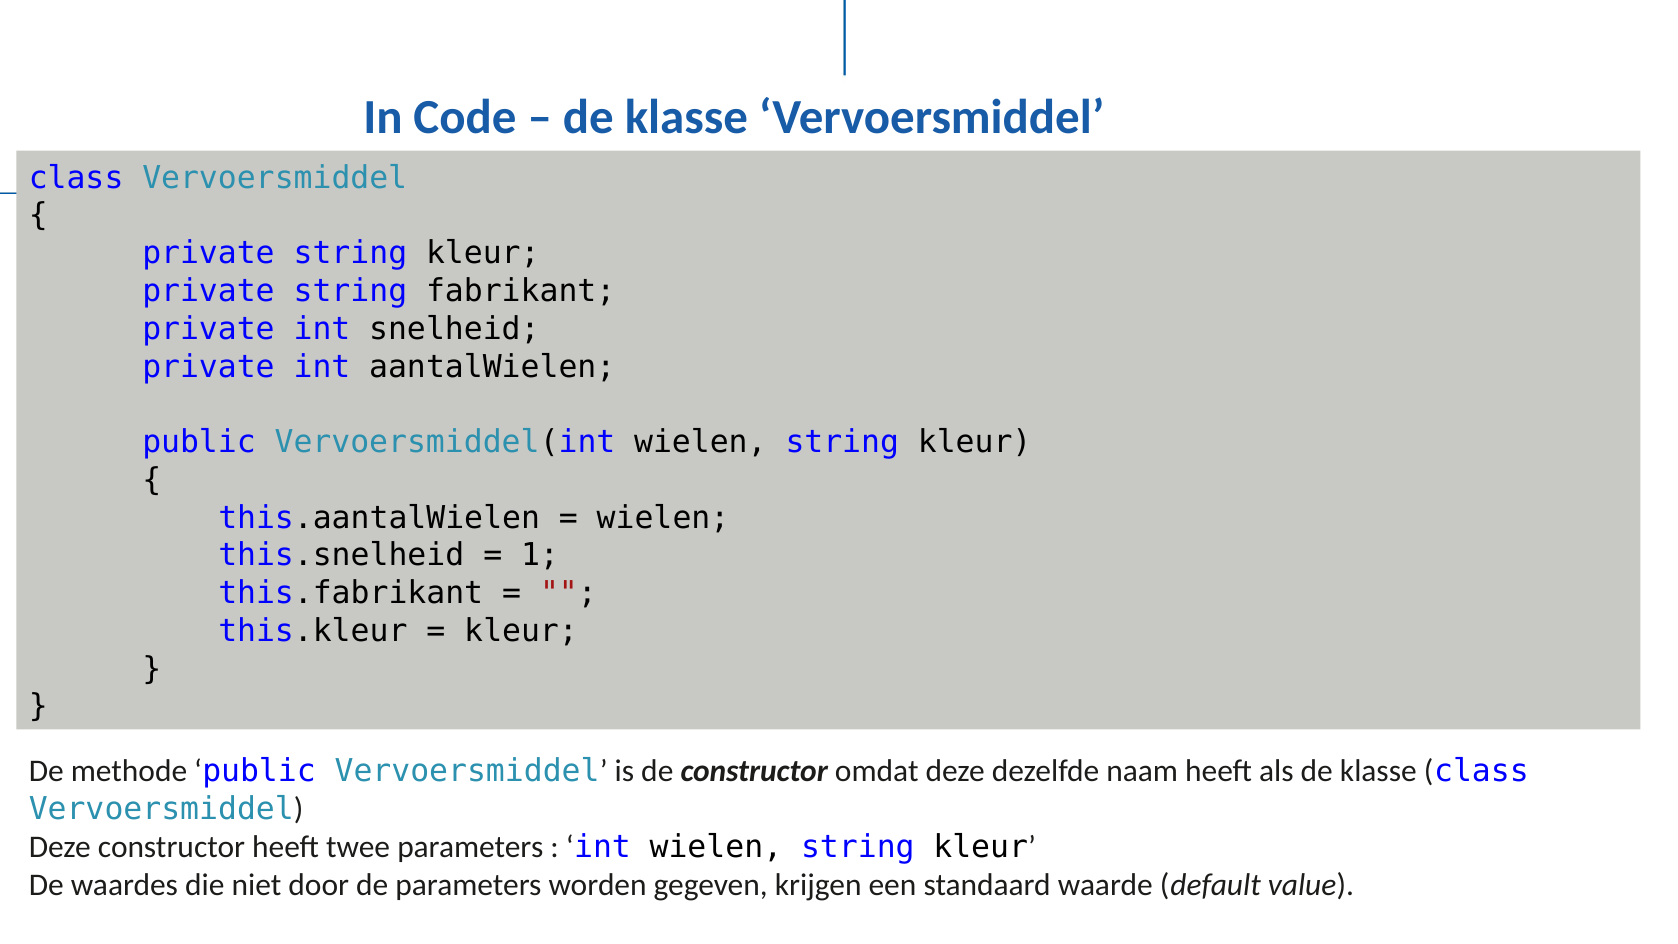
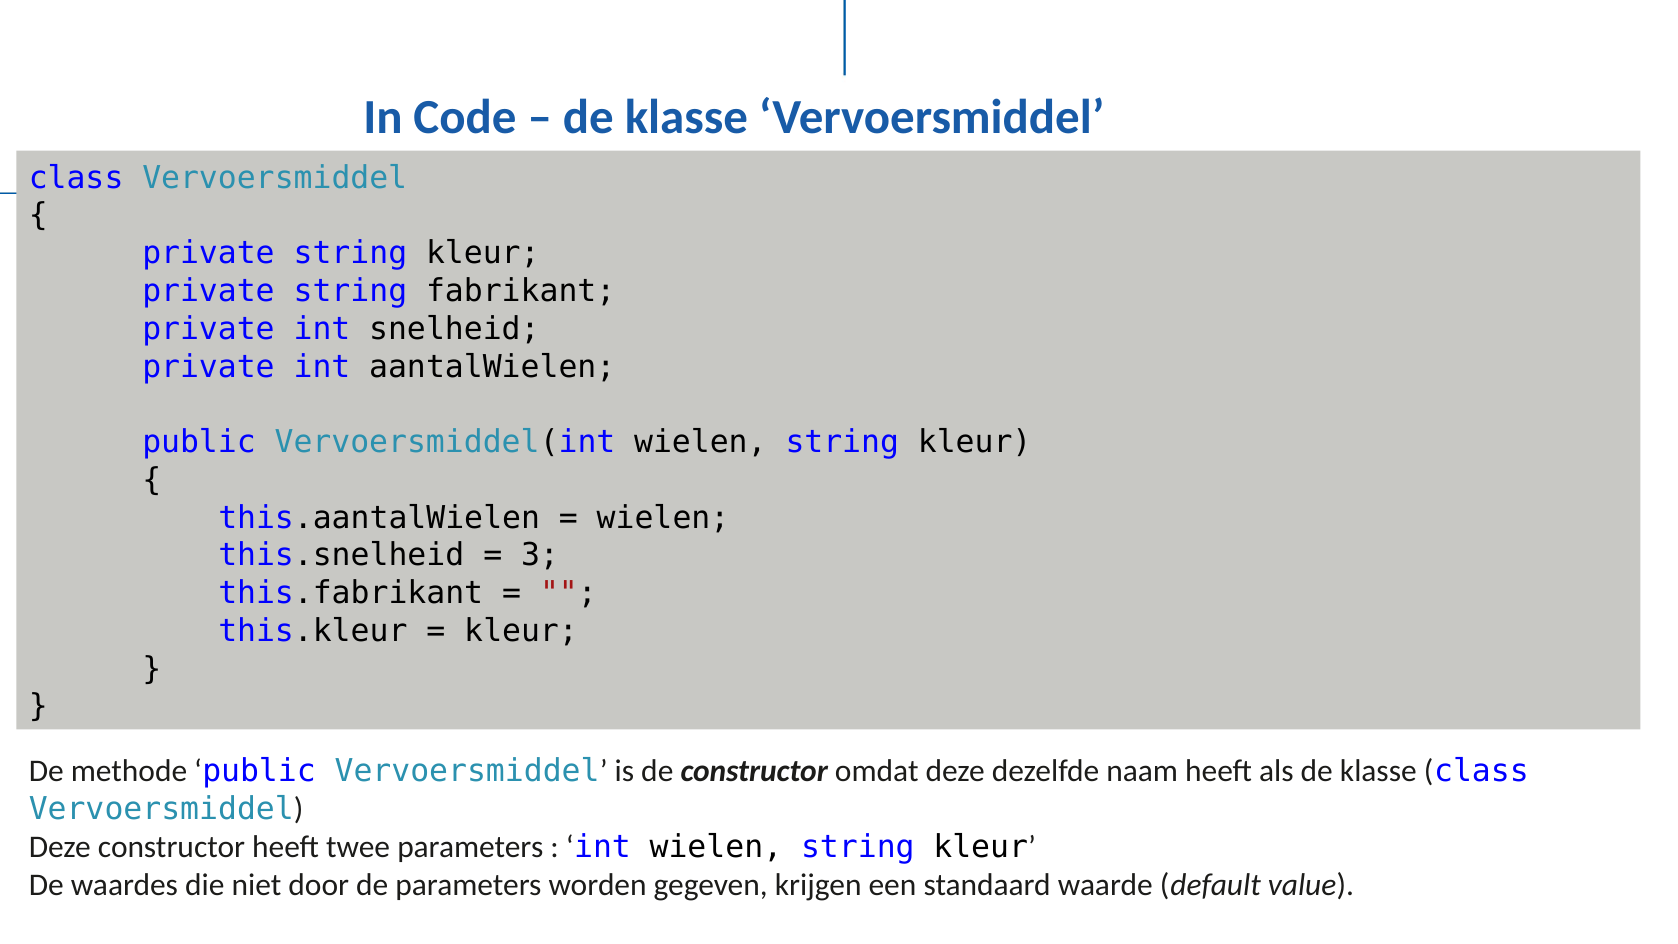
1: 1 -> 3
